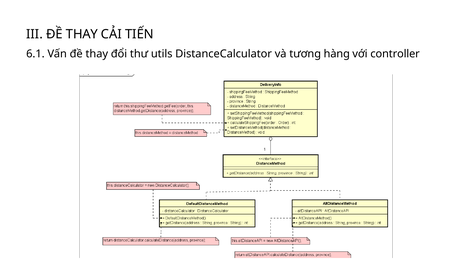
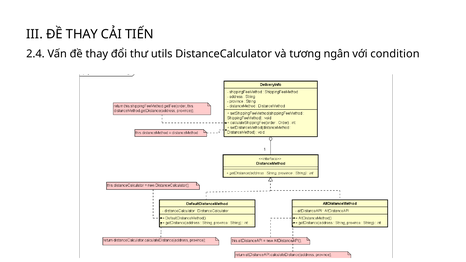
6.1: 6.1 -> 2.4
hàng: hàng -> ngân
controller: controller -> condition
